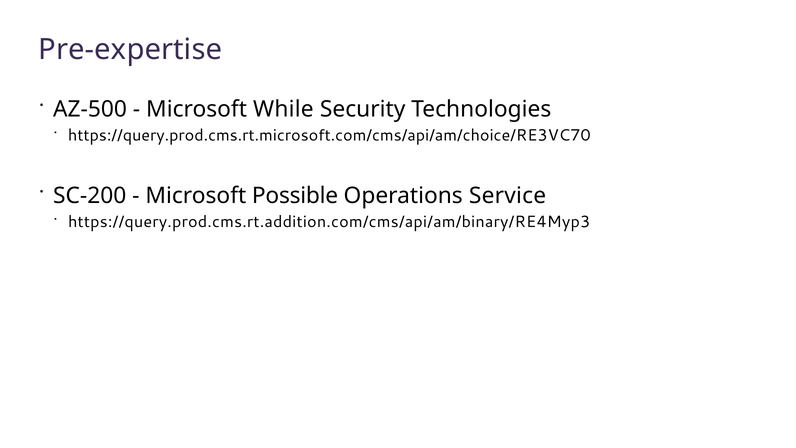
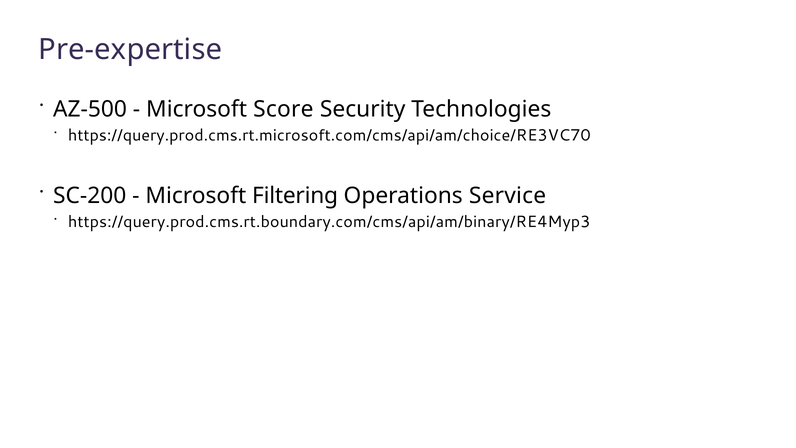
While: While -> Score
Possible: Possible -> Filtering
https://query.prod.cms.rt.addition.com/cms/api/am/binary/RE4Myp3: https://query.prod.cms.rt.addition.com/cms/api/am/binary/RE4Myp3 -> https://query.prod.cms.rt.boundary.com/cms/api/am/binary/RE4Myp3
